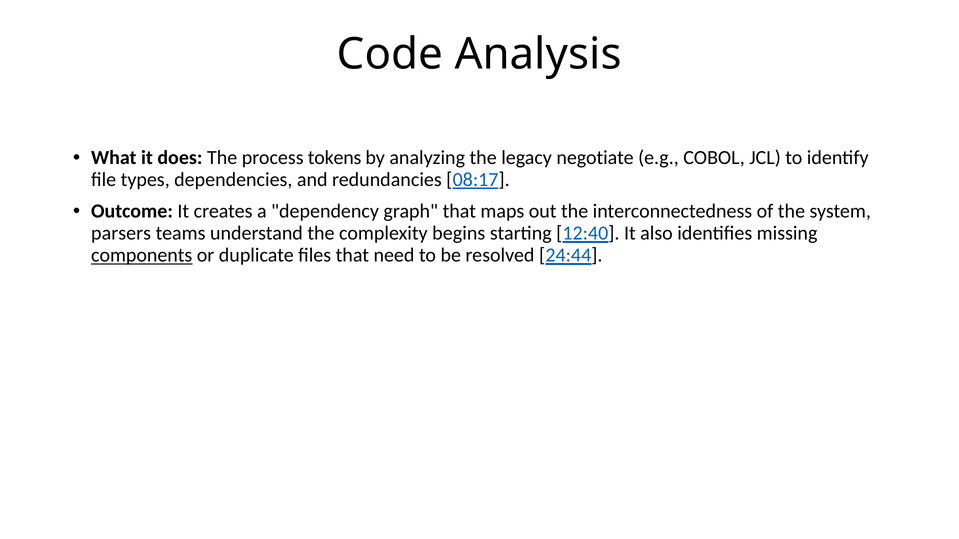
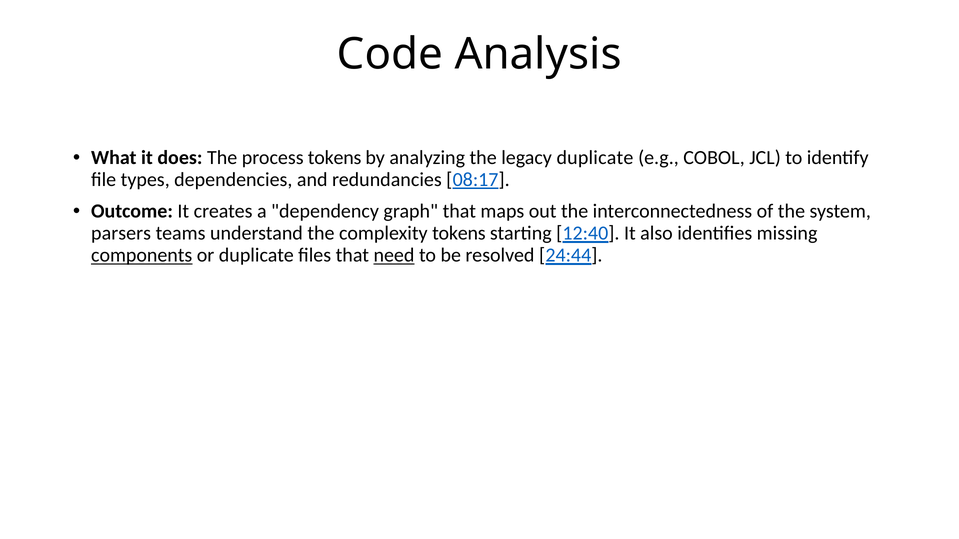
legacy negotiate: negotiate -> duplicate
complexity begins: begins -> tokens
need underline: none -> present
